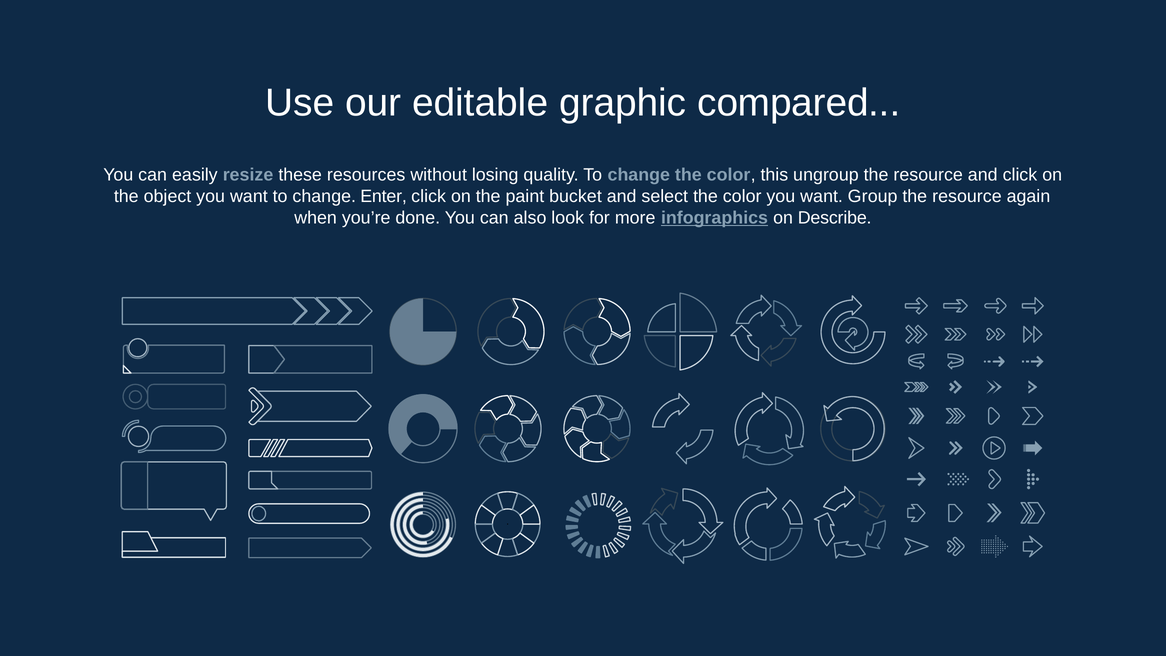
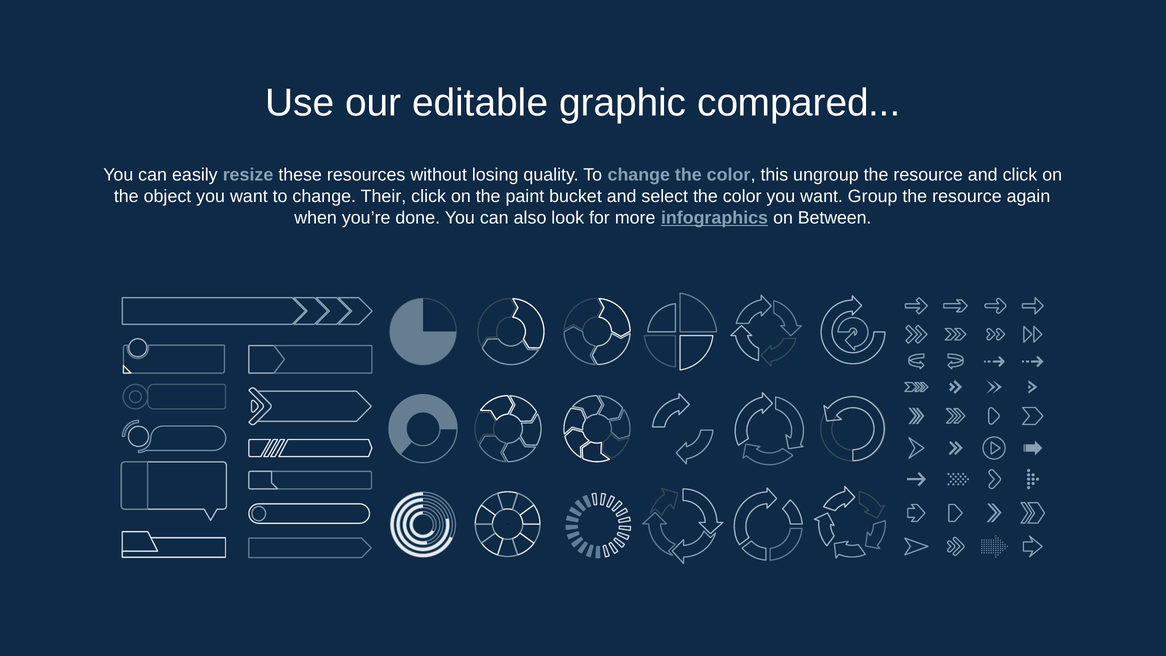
Enter: Enter -> Their
Describe: Describe -> Between
